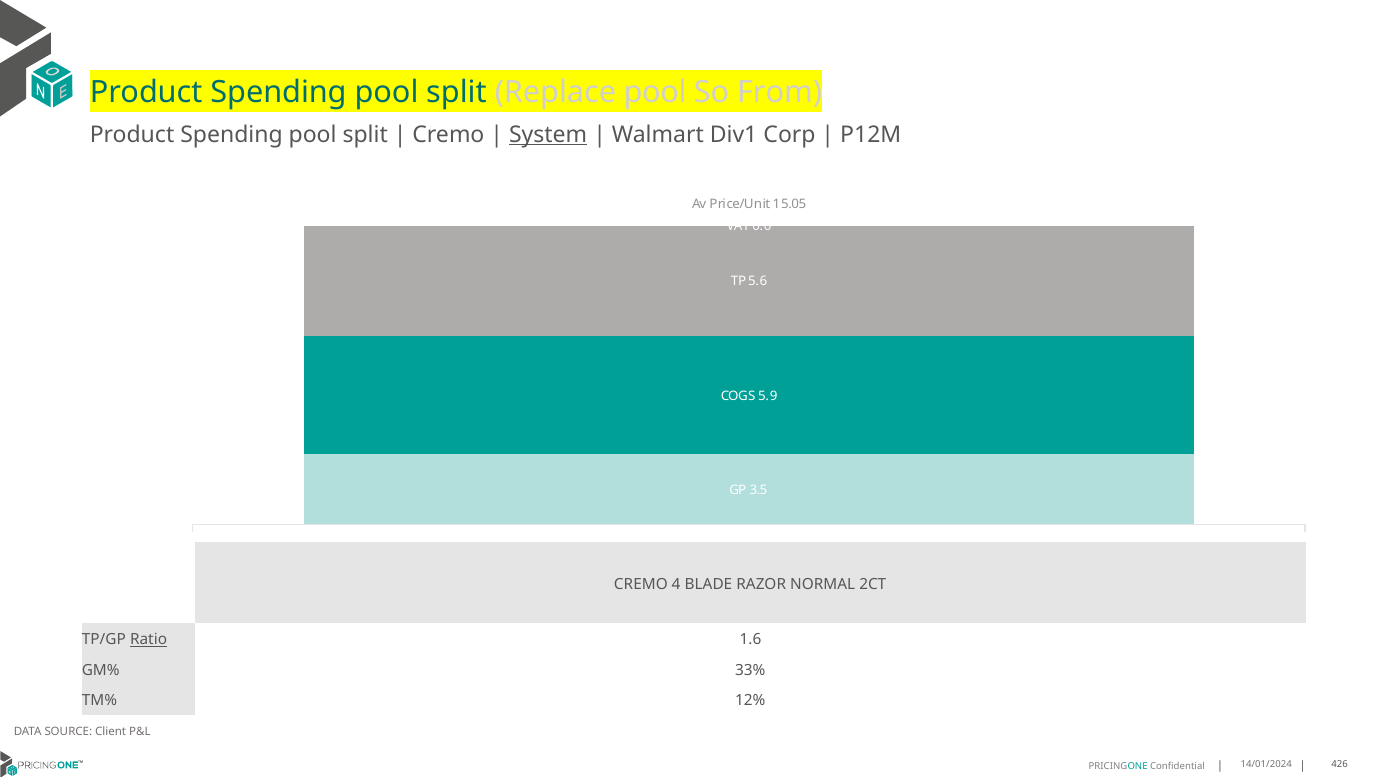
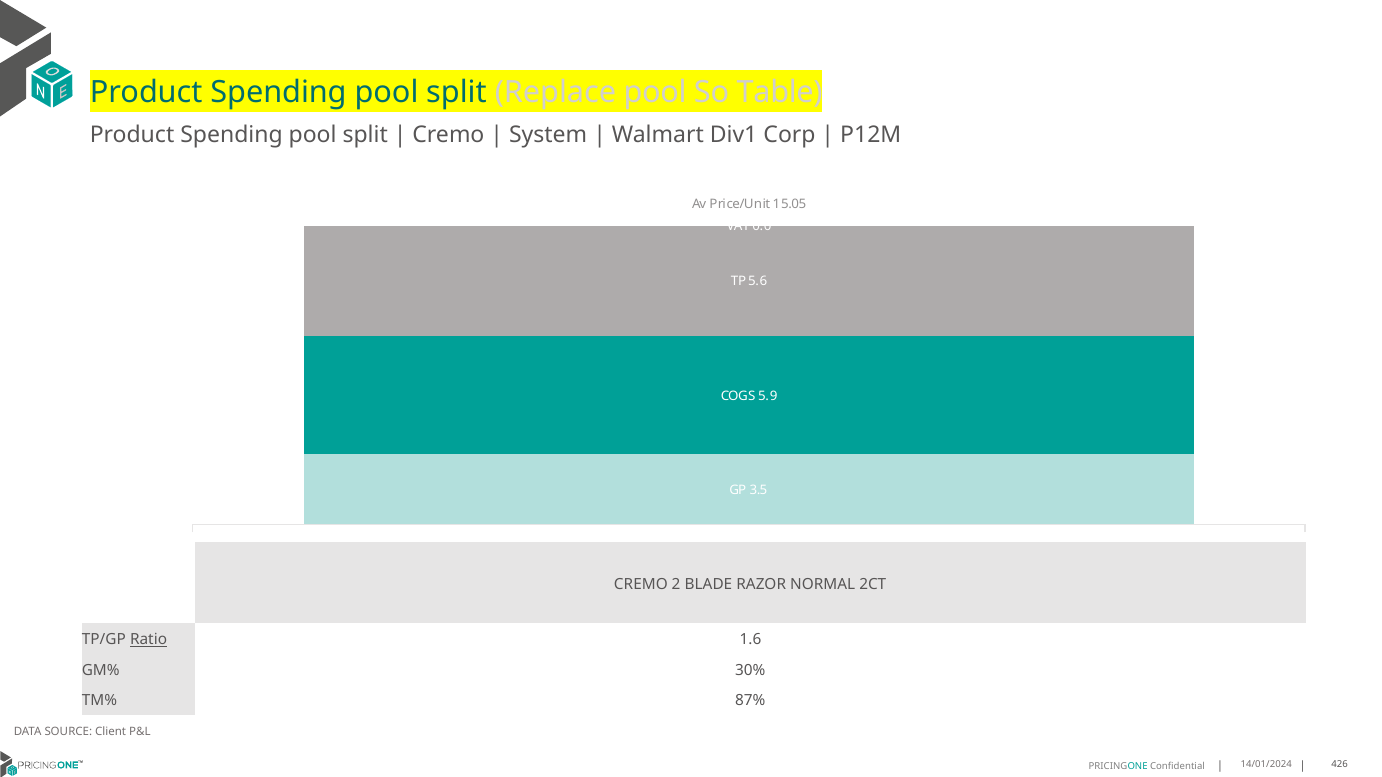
From: From -> Table
System underline: present -> none
4: 4 -> 2
33%: 33% -> 30%
12%: 12% -> 87%
